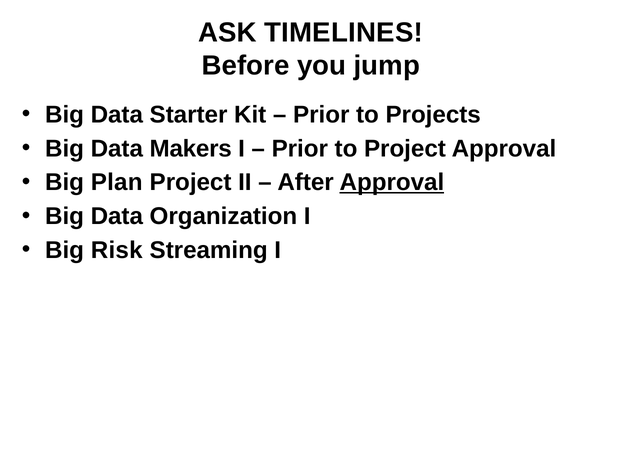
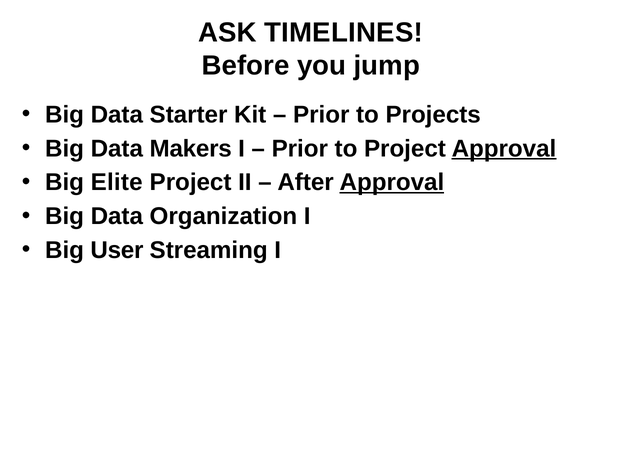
Approval at (504, 148) underline: none -> present
Plan: Plan -> Elite
Risk: Risk -> User
